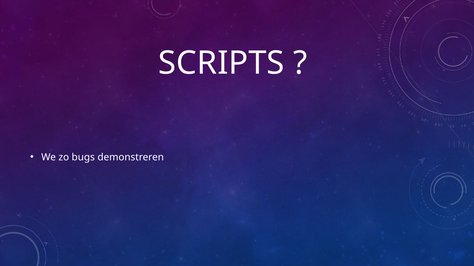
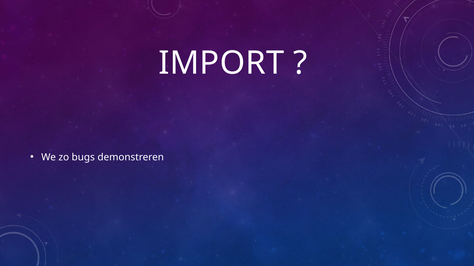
SCRIPTS: SCRIPTS -> IMPORT
